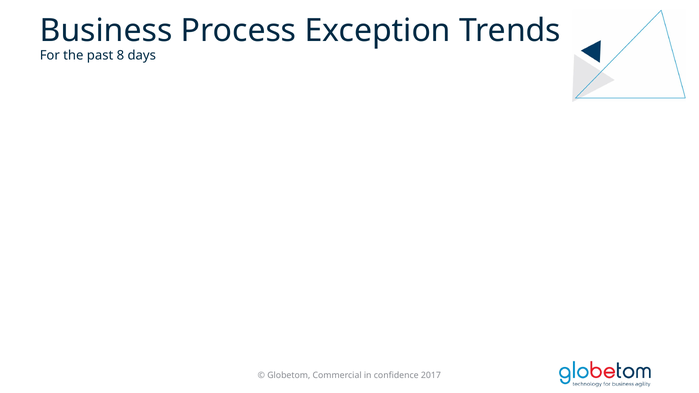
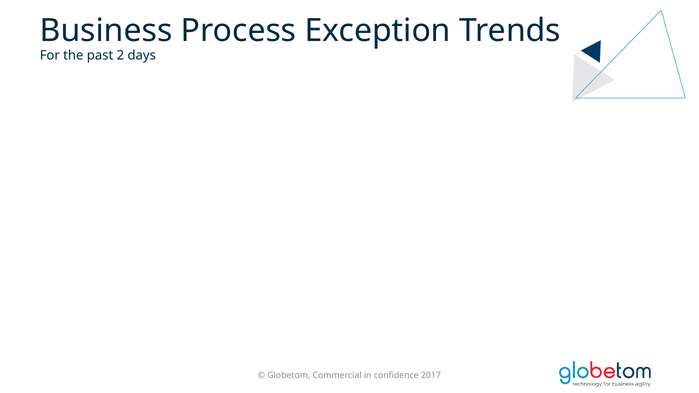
8: 8 -> 2
